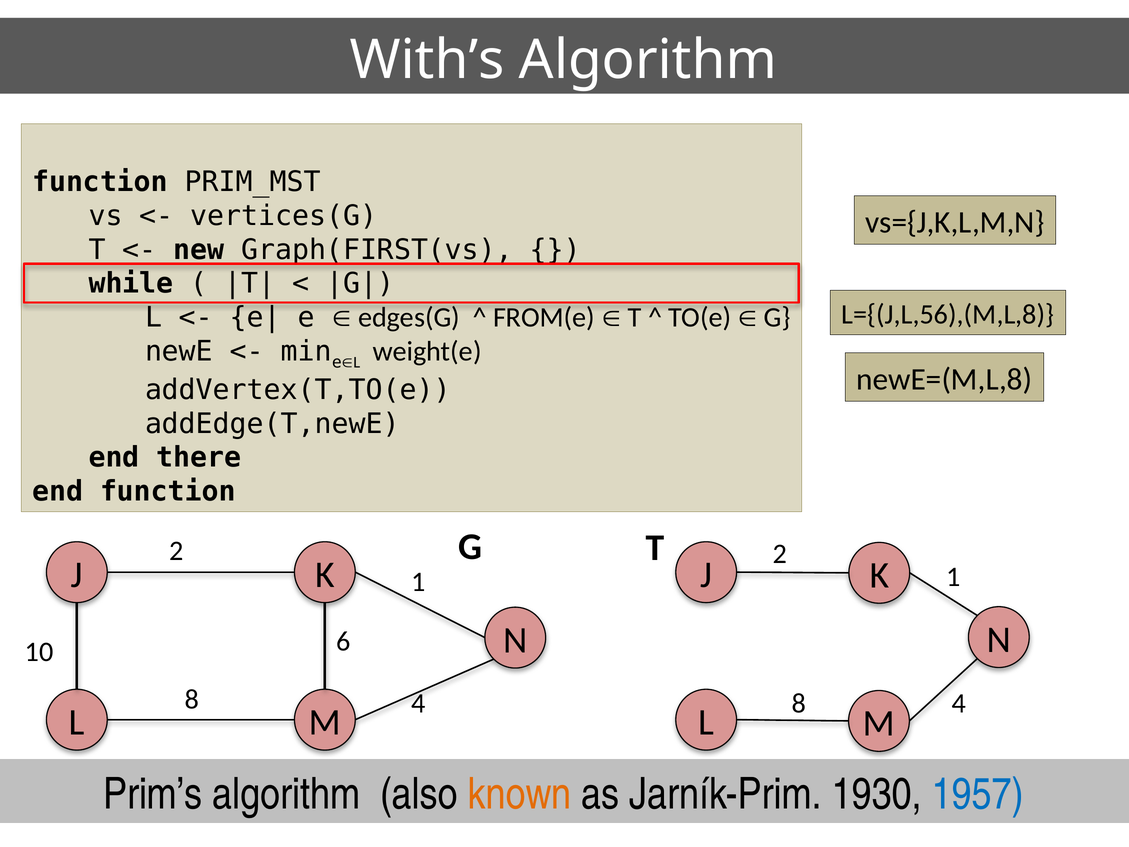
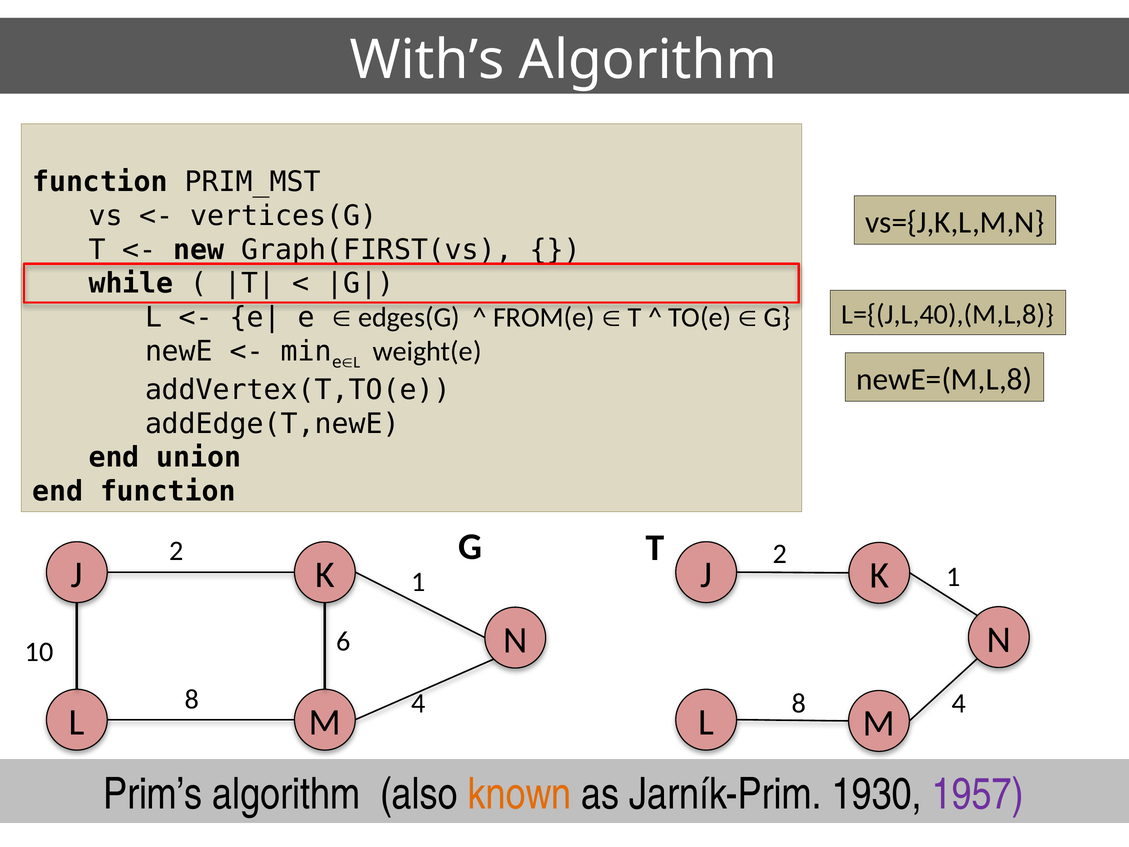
L={(J,L,56),(M,L,8: L={(J,L,56),(M,L,8 -> L={(J,L,40),(M,L,8
there: there -> union
1957 colour: blue -> purple
